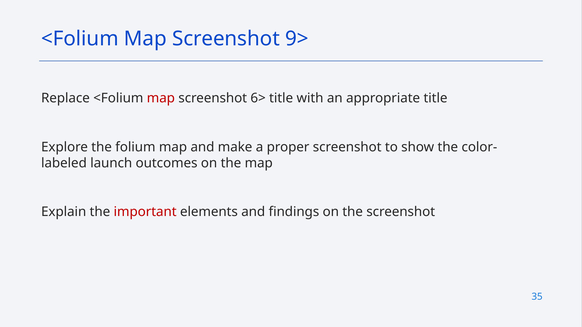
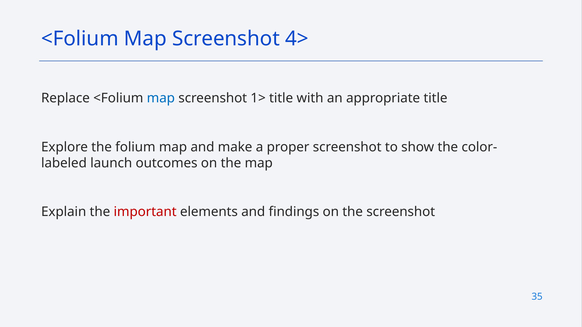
9>: 9> -> 4>
map at (161, 98) colour: red -> blue
6>: 6> -> 1>
